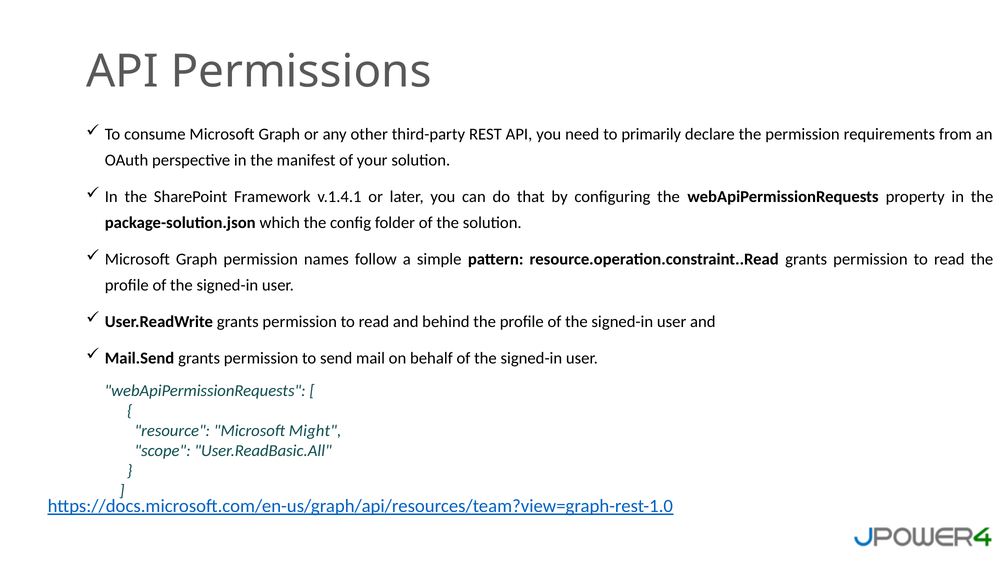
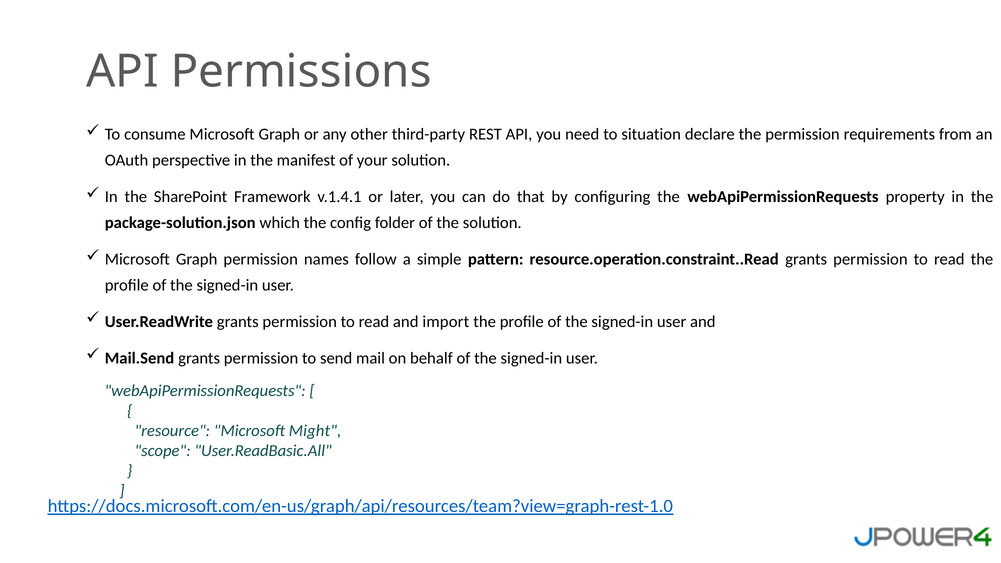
primarily: primarily -> situation
behind: behind -> import
